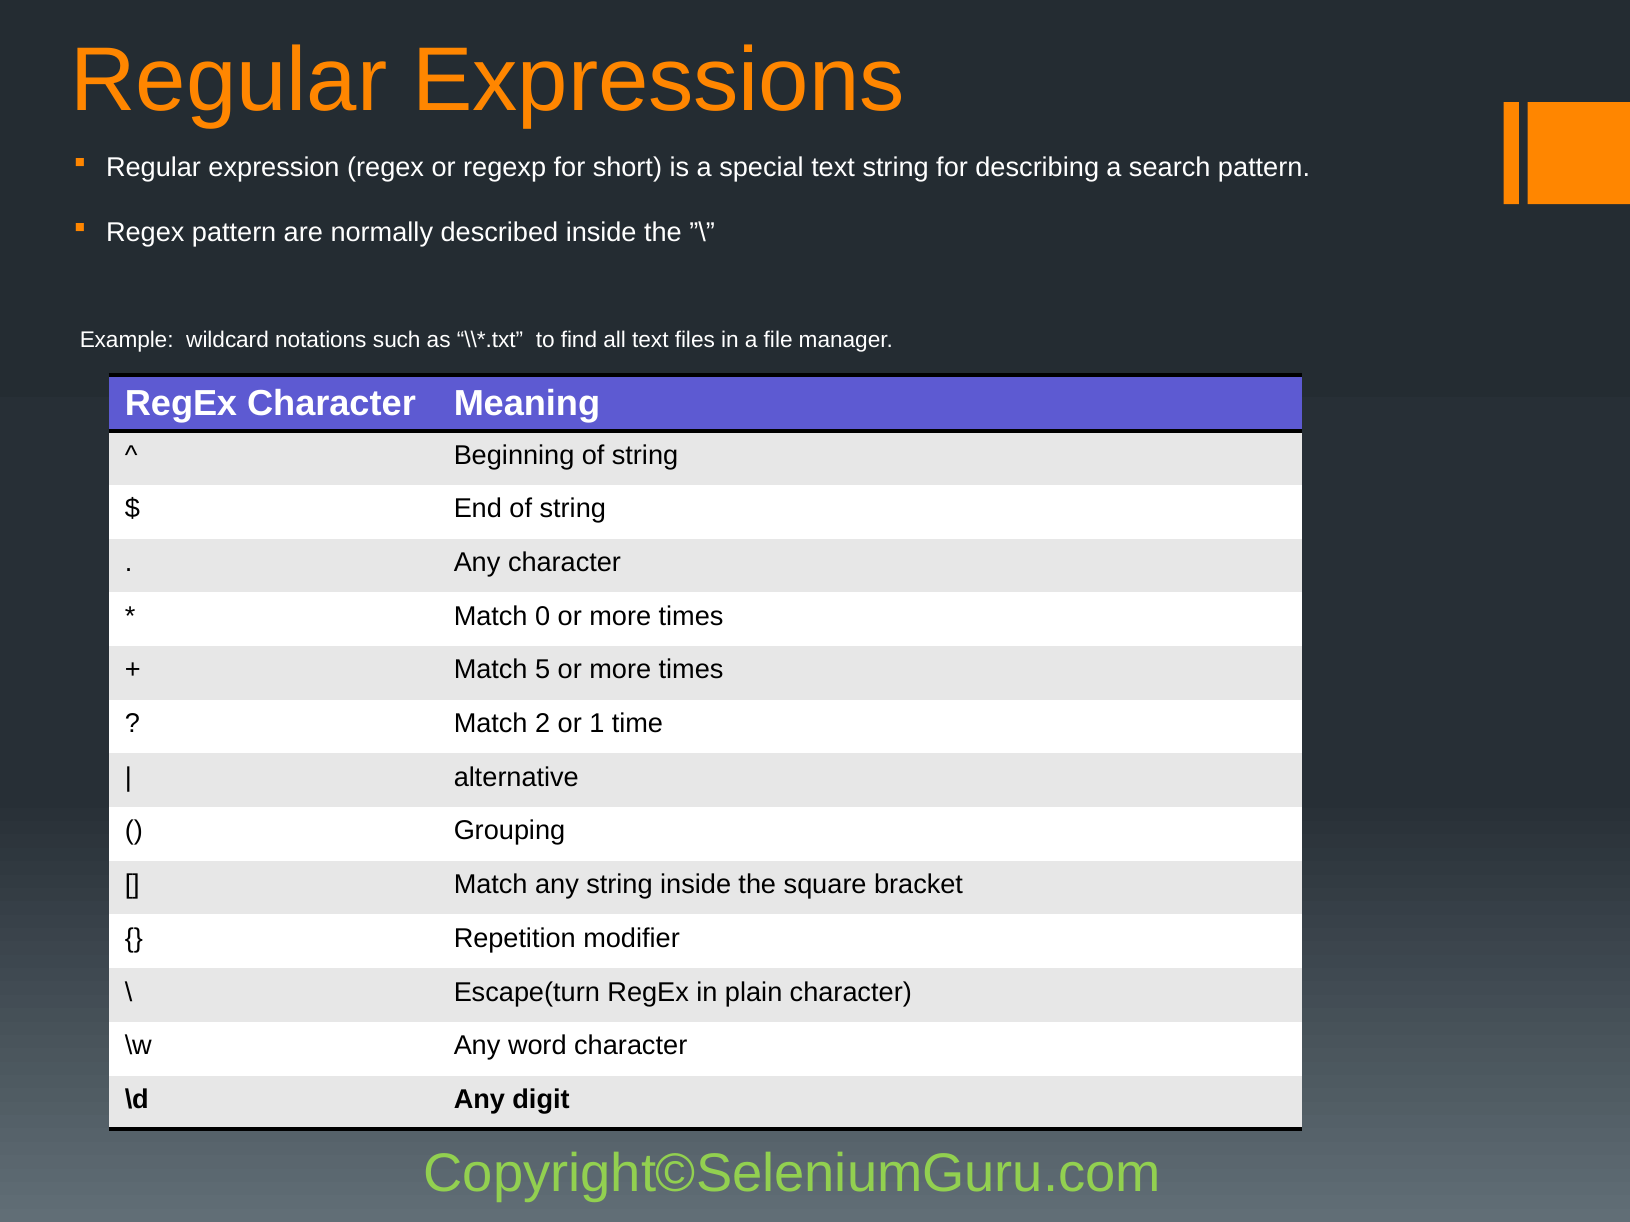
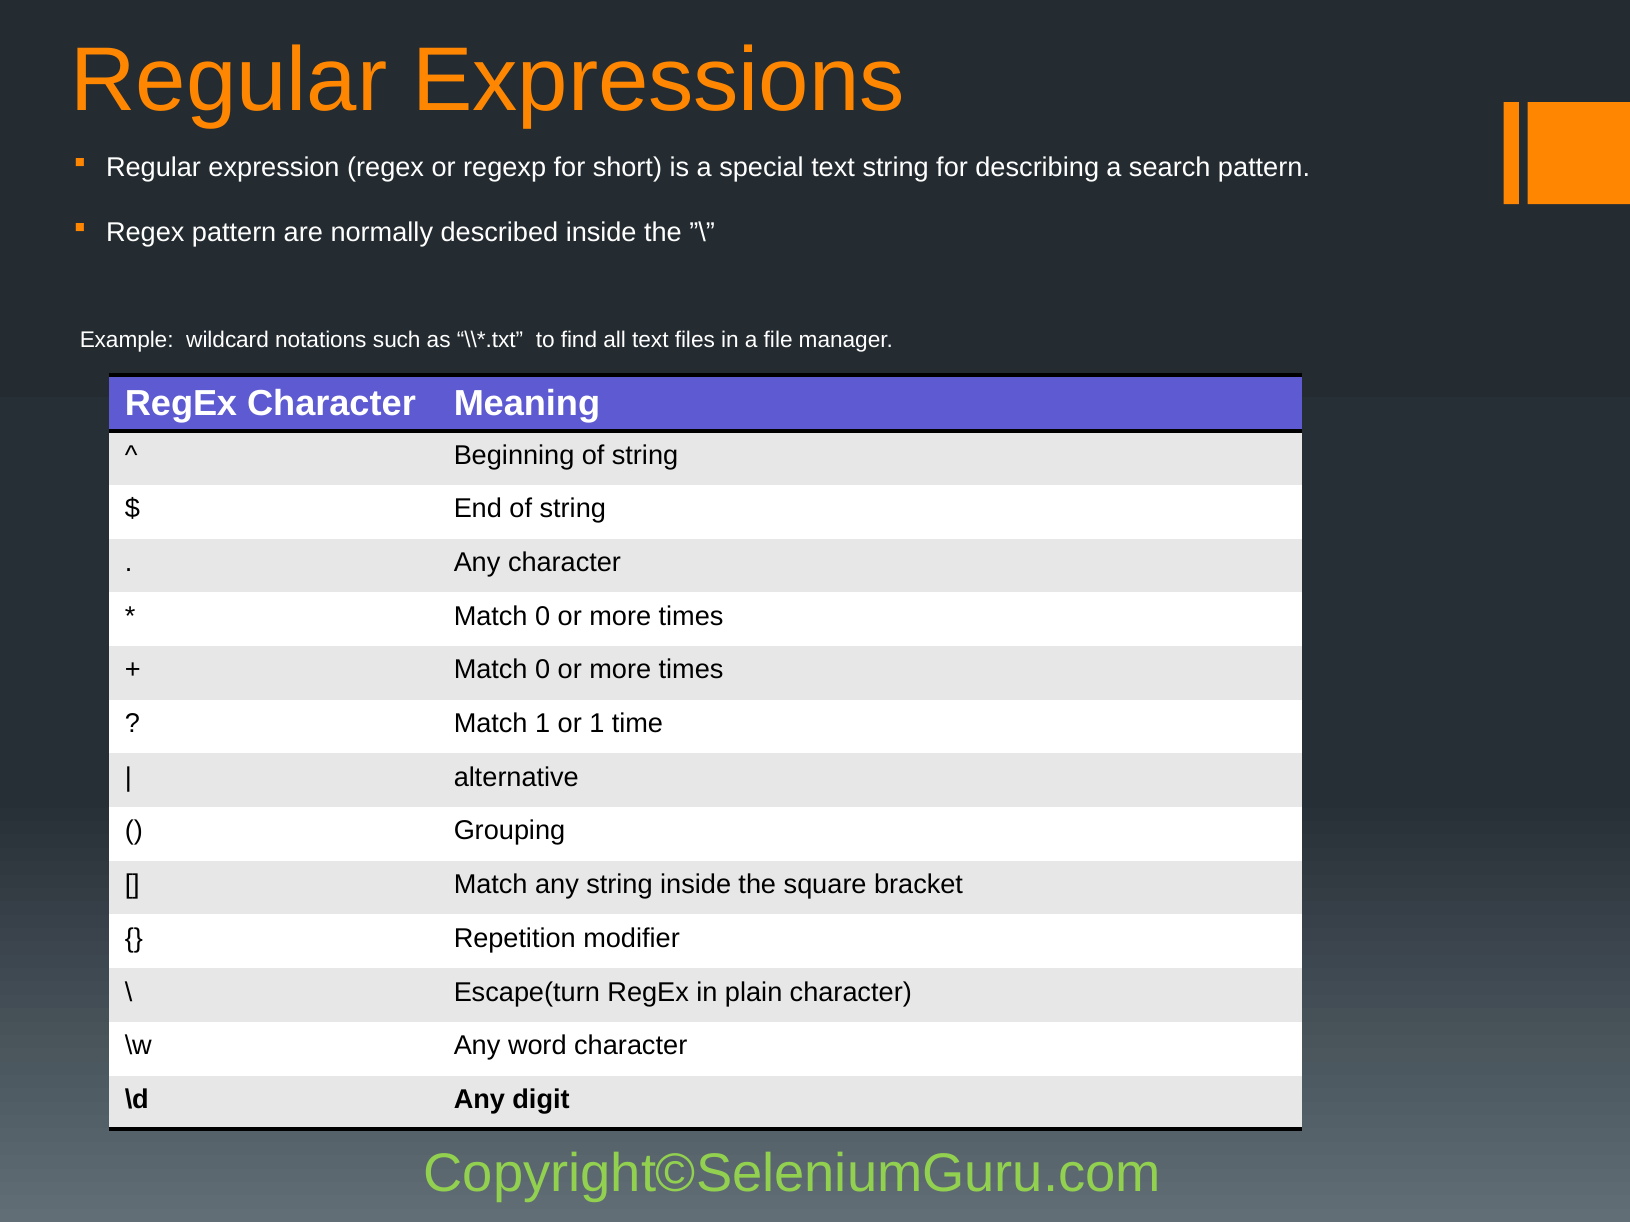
5 at (543, 670): 5 -> 0
Match 2: 2 -> 1
